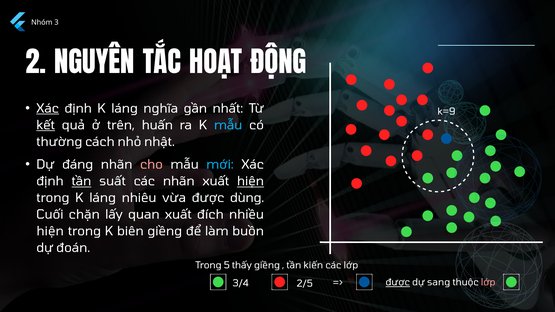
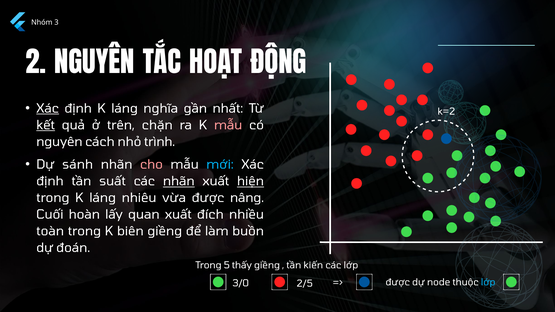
k=9: k=9 -> k=2
huấn: huấn -> chặn
mẫu at (228, 125) colour: light blue -> pink
thường at (59, 142): thường -> nguyên
nhật: nhật -> trình
đáng: đáng -> sánh
tần at (81, 181) underline: present -> none
nhãn at (179, 181) underline: none -> present
dùng: dùng -> nâng
chặn: chặn -> hoàn
hiện at (50, 232): hiện -> toàn
3/4: 3/4 -> 3/0
được at (398, 283) underline: present -> none
sang: sang -> node
lớp at (488, 283) colour: pink -> light blue
